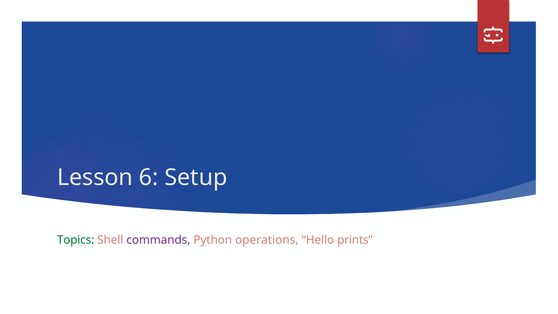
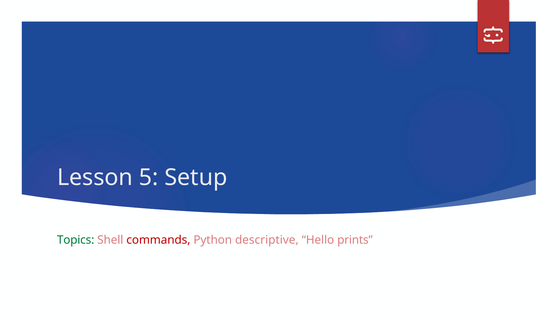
6: 6 -> 5
commands colour: purple -> red
operations: operations -> descriptive
